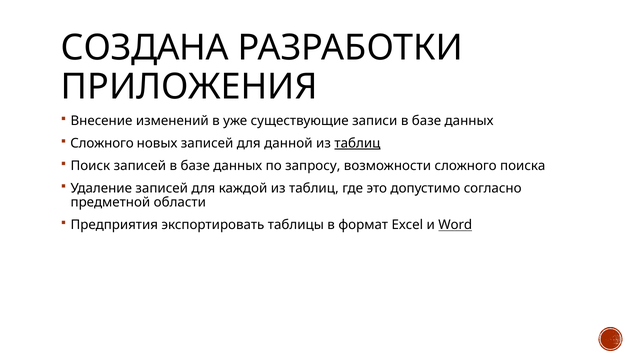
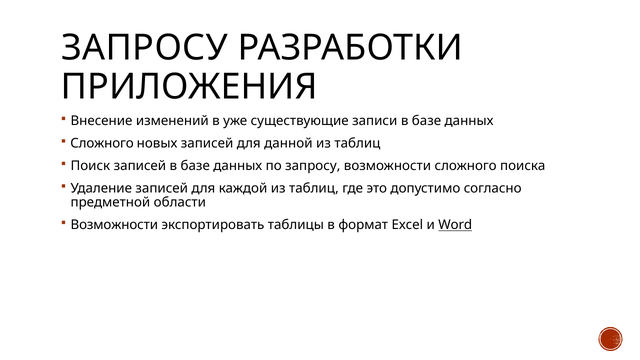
СОЗДАНА at (145, 48): СОЗДАНА -> ЗАПРОСУ
таблиц at (357, 143) underline: present -> none
Предприятия at (114, 225): Предприятия -> Возможности
